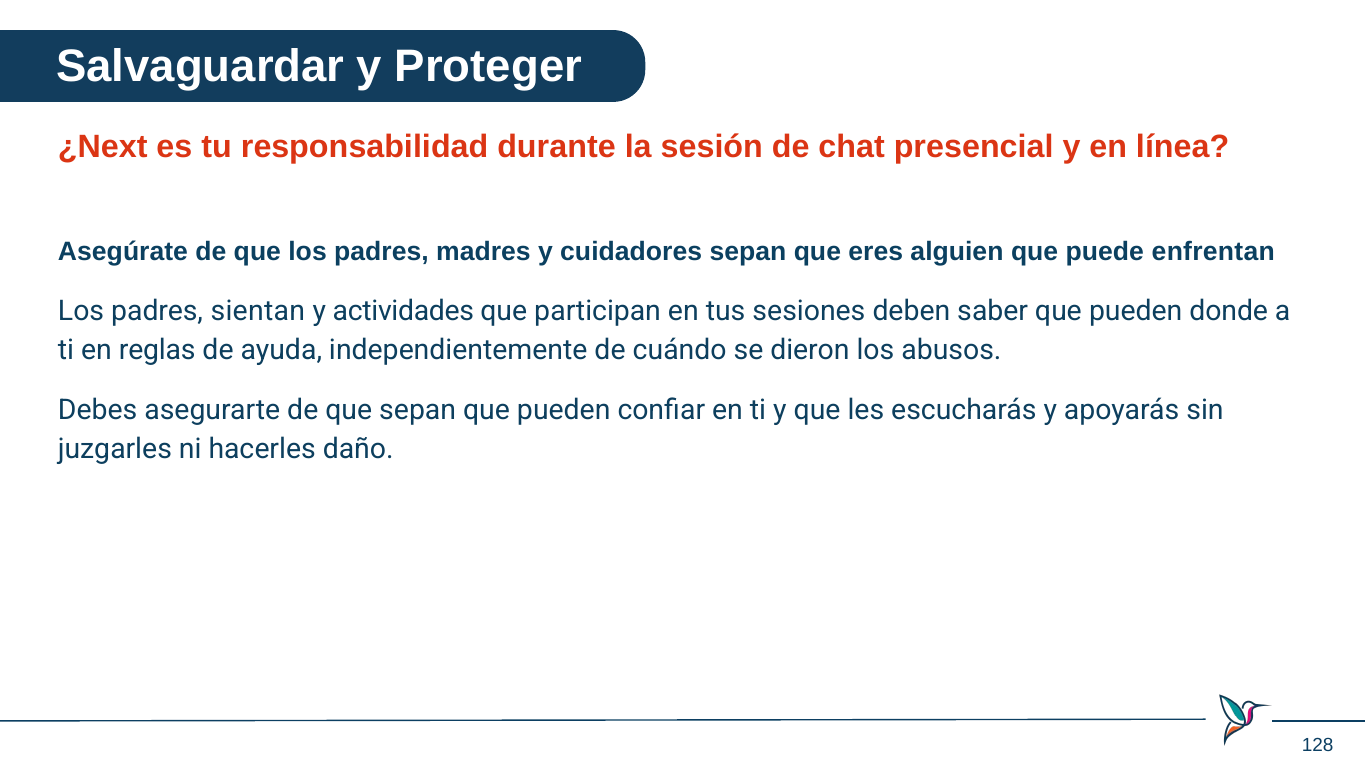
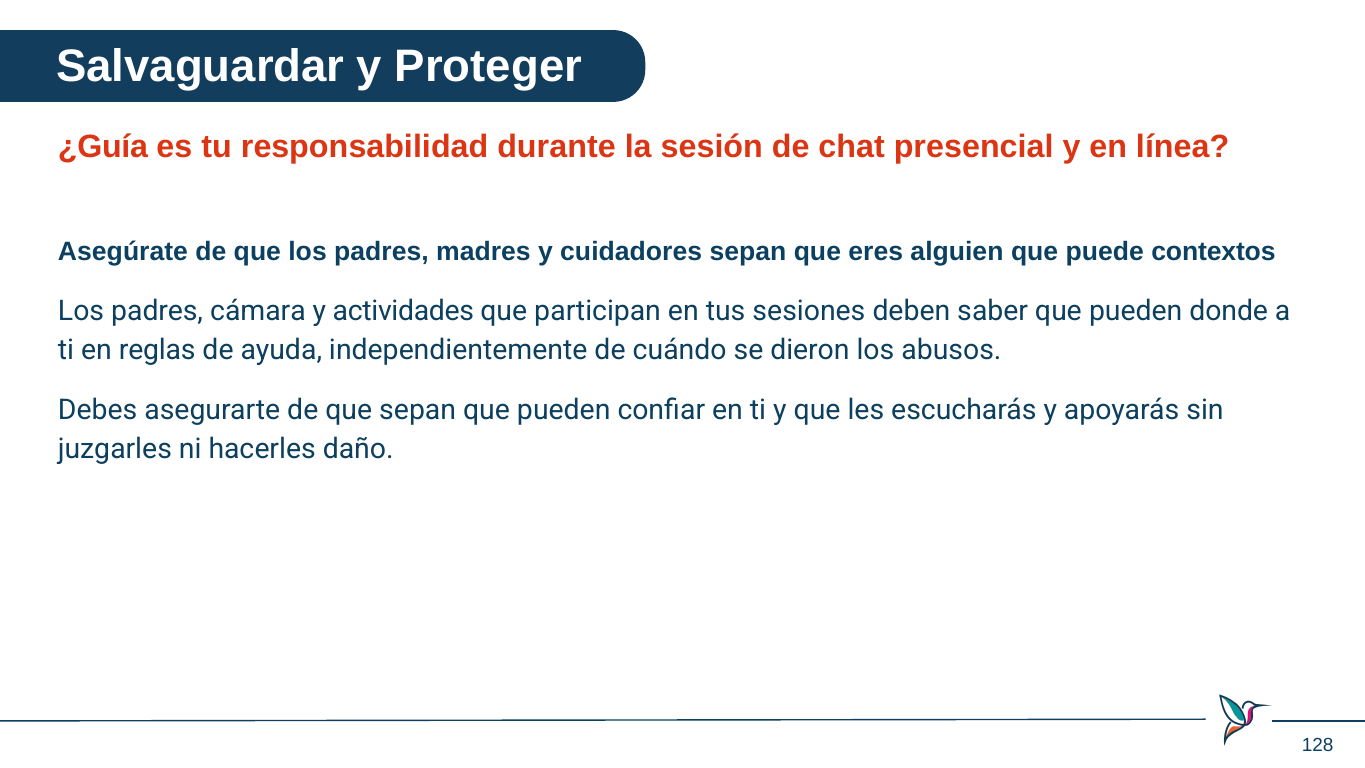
¿Next: ¿Next -> ¿Guía
enfrentan: enfrentan -> contextos
sientan: sientan -> cámara
